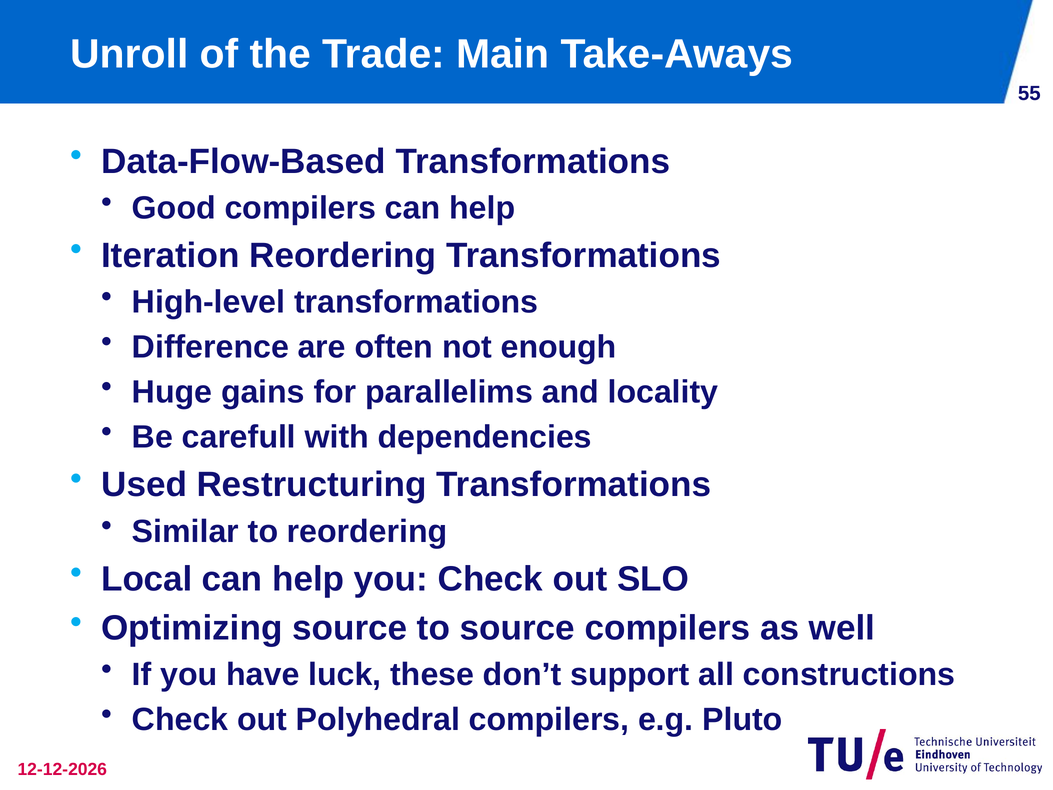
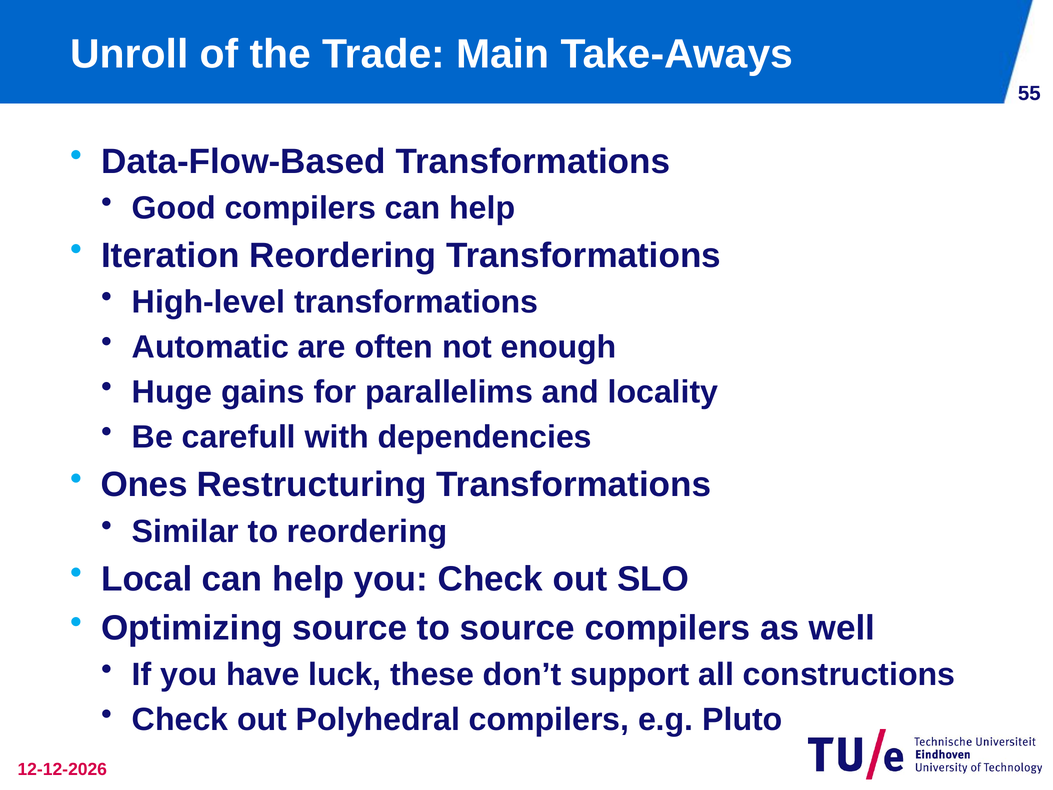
Difference: Difference -> Automatic
Used: Used -> Ones
